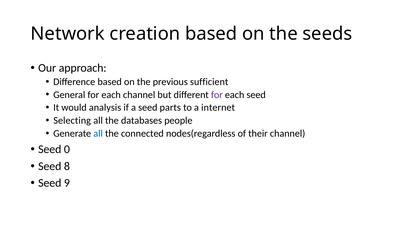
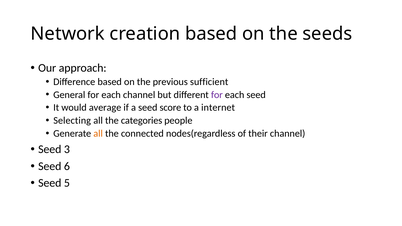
analysis: analysis -> average
parts: parts -> score
databases: databases -> categories
all at (98, 134) colour: blue -> orange
0: 0 -> 3
8: 8 -> 6
9: 9 -> 5
